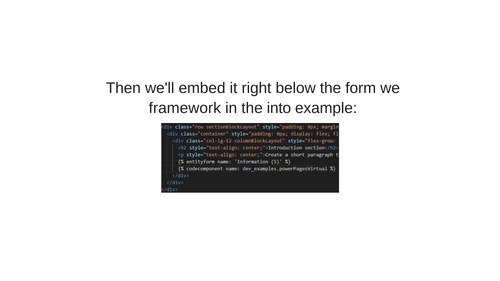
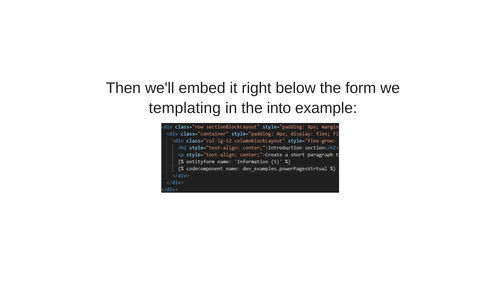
framework: framework -> templating
